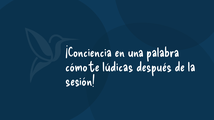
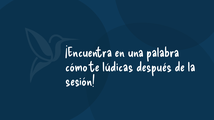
¡Conciencia: ¡Conciencia -> ¡Encuentra
